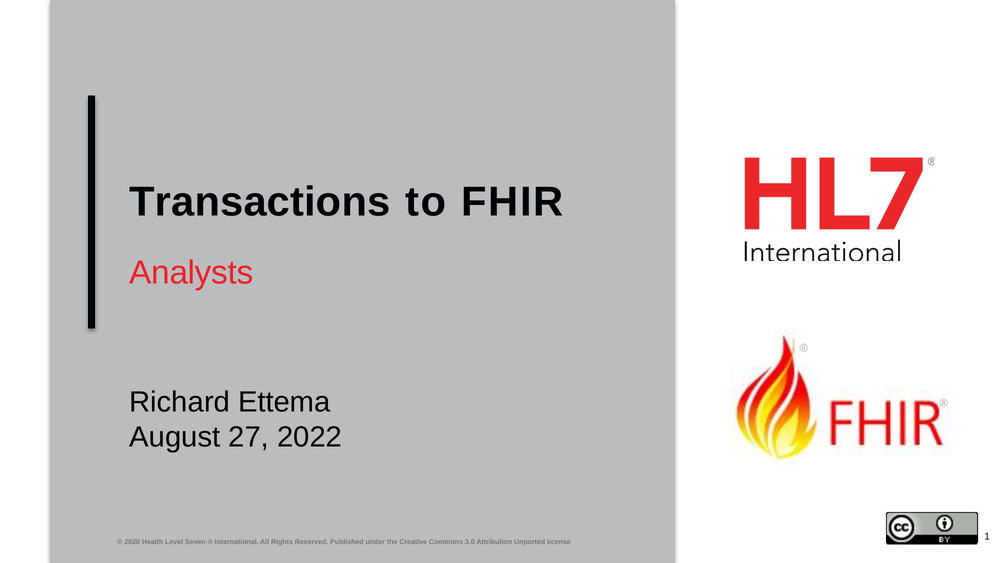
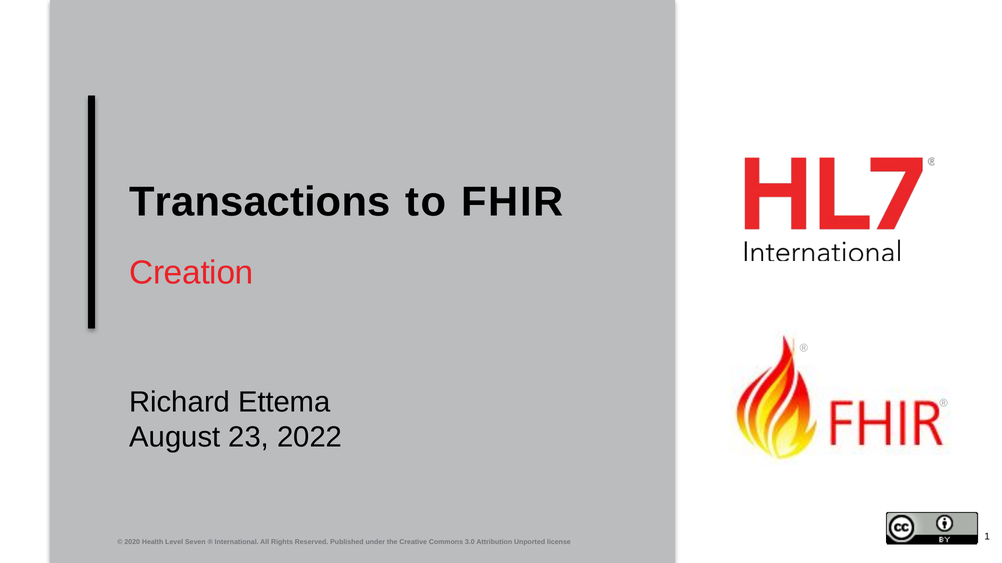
Analysts: Analysts -> Creation
27: 27 -> 23
